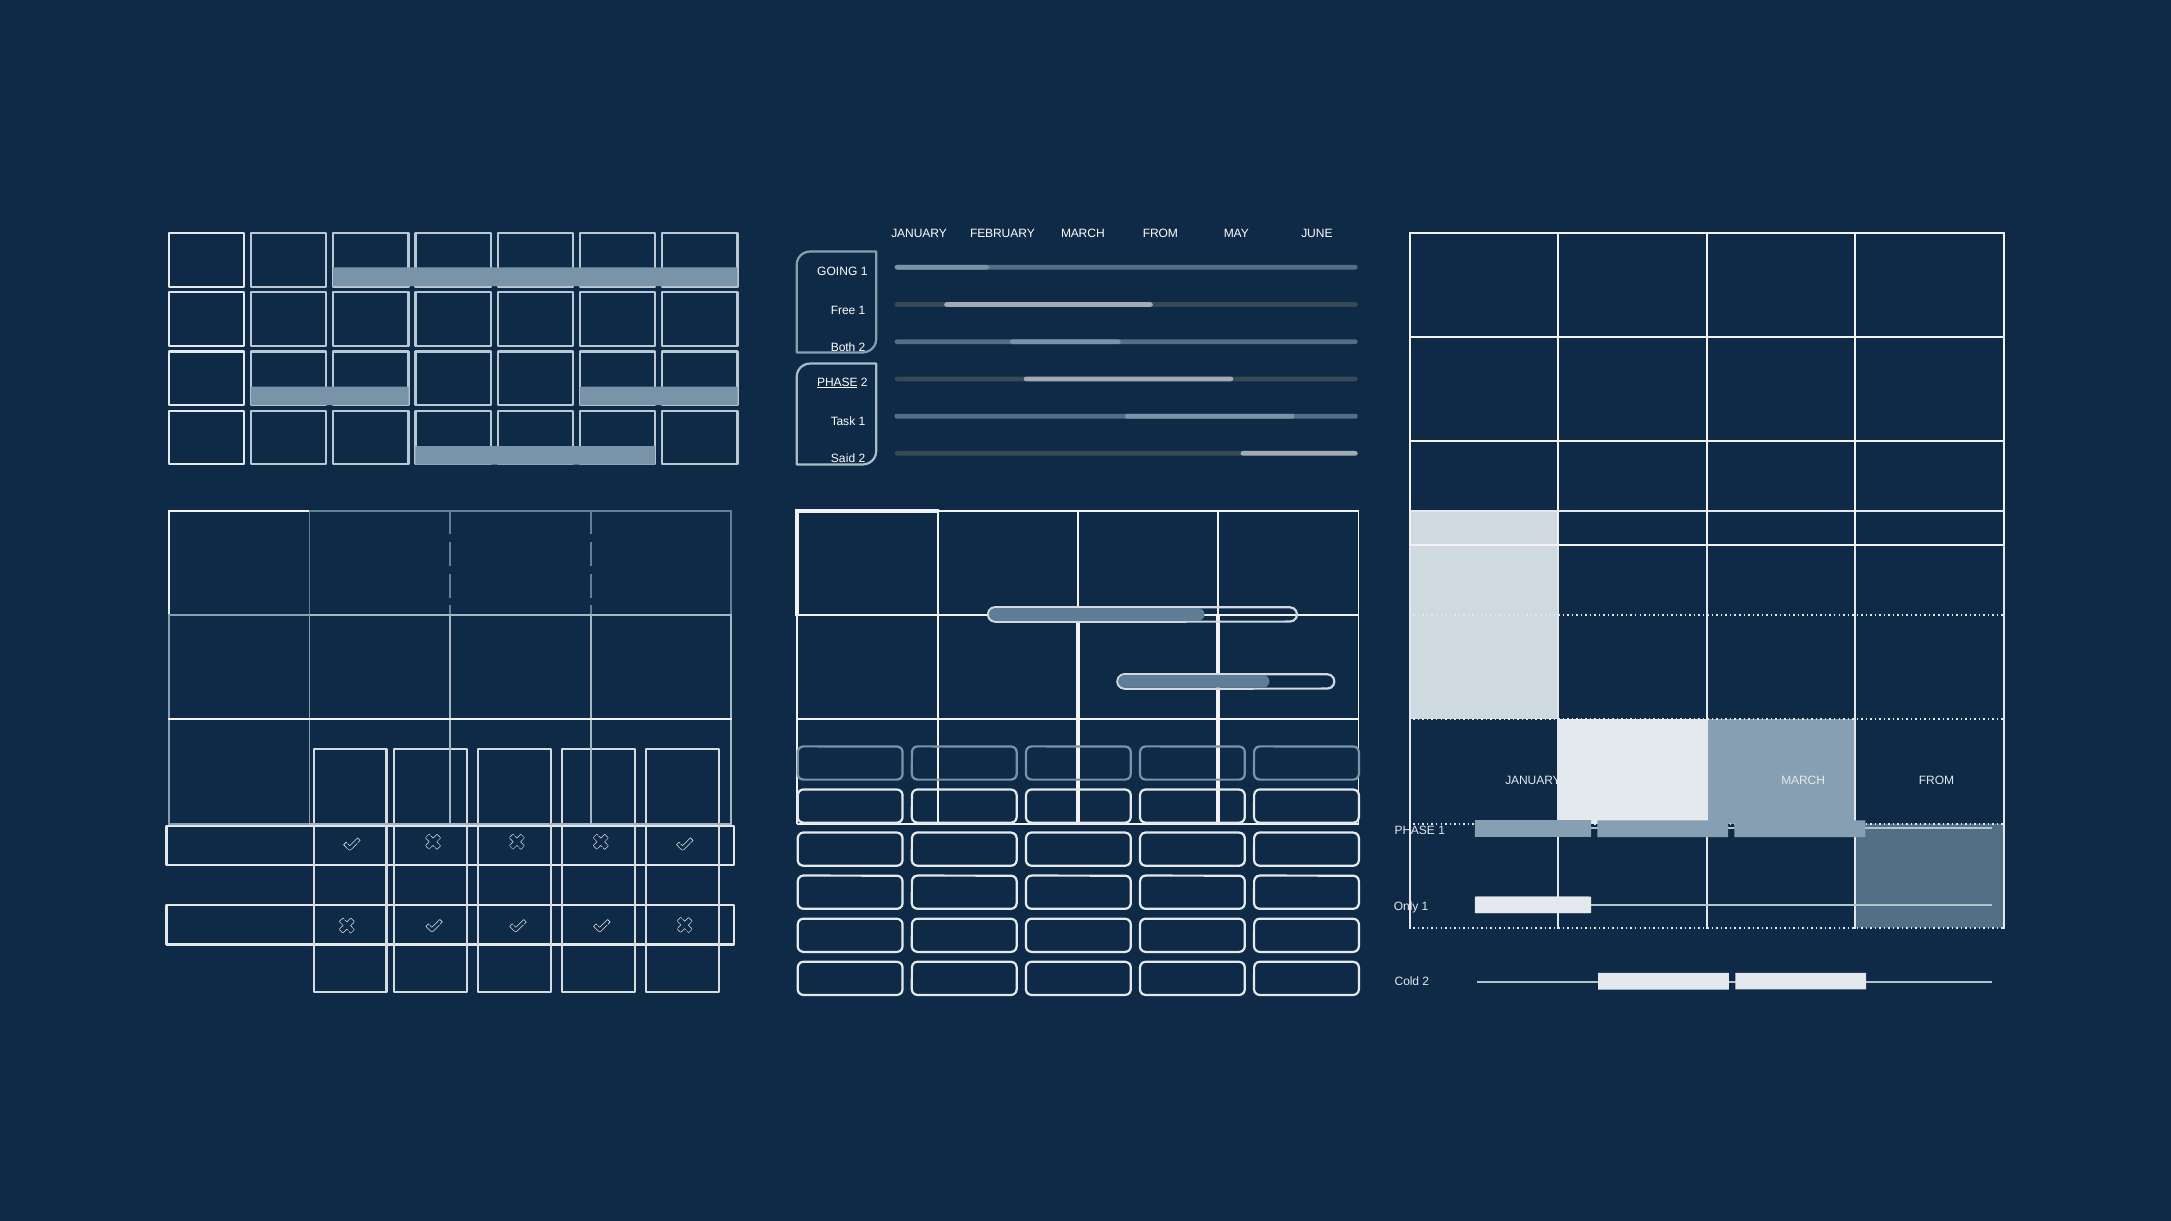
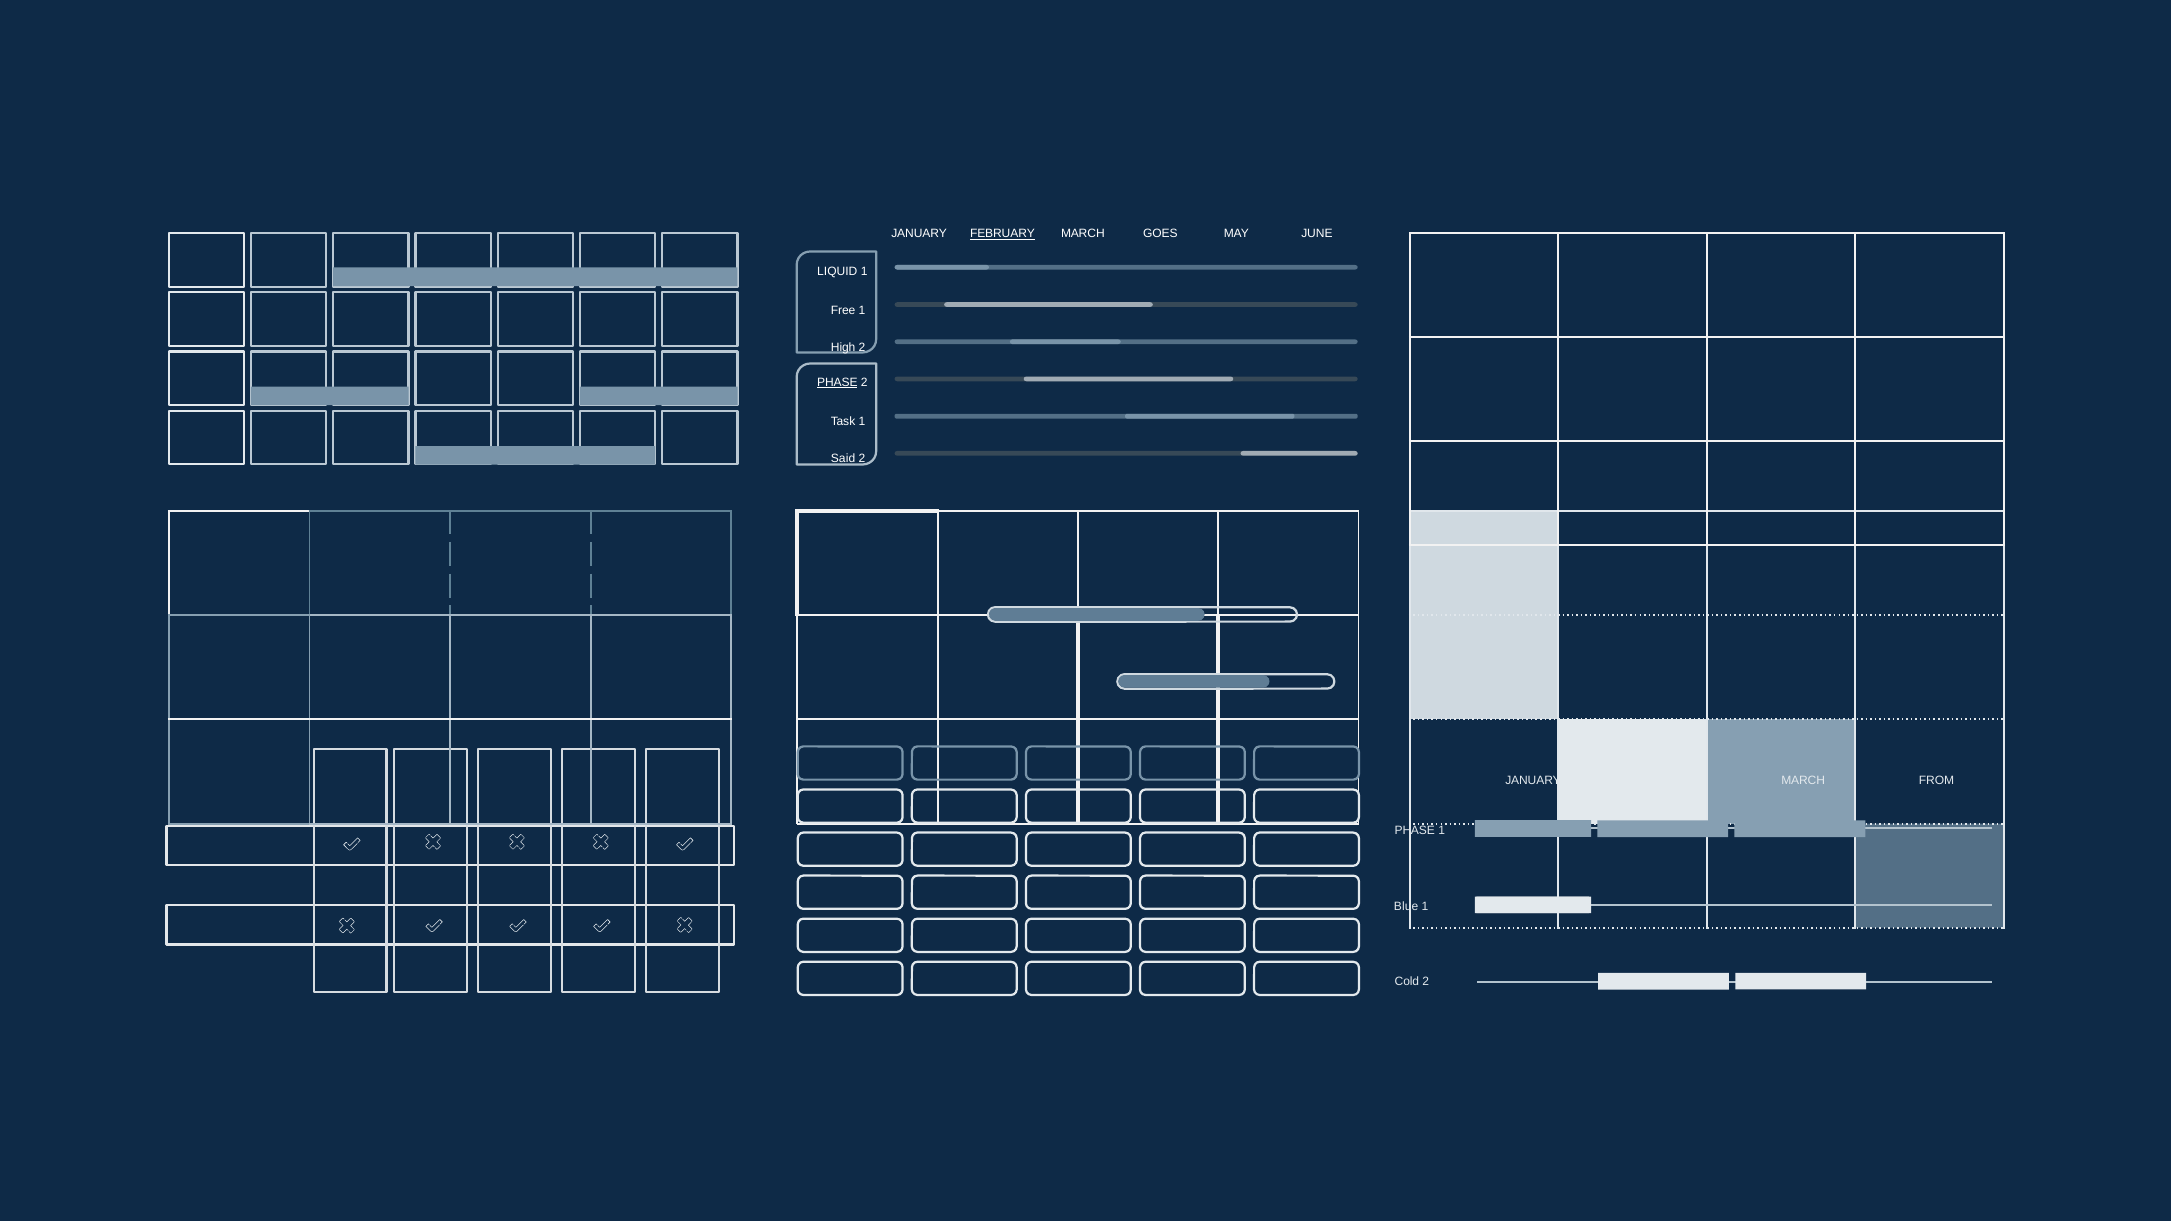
FEBRUARY at (1002, 234) underline: none -> present
FROM at (1160, 234): FROM -> GOES
GOING: GOING -> LIQUID
Both: Both -> High
Only: Only -> Blue
